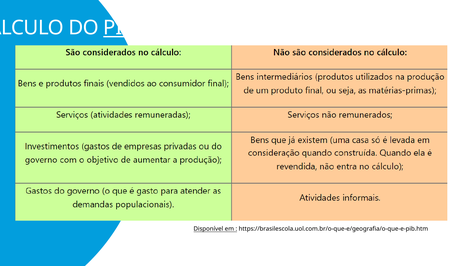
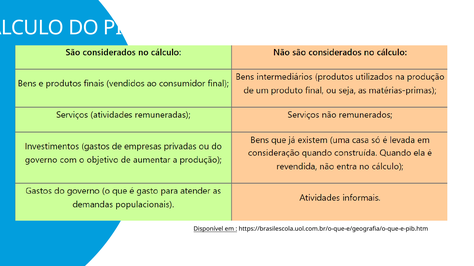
PIB underline: present -> none
